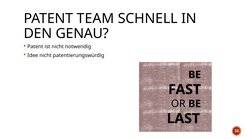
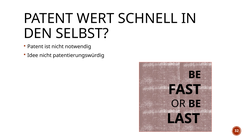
TEAM: TEAM -> WERT
GENAU: GENAU -> SELBST
